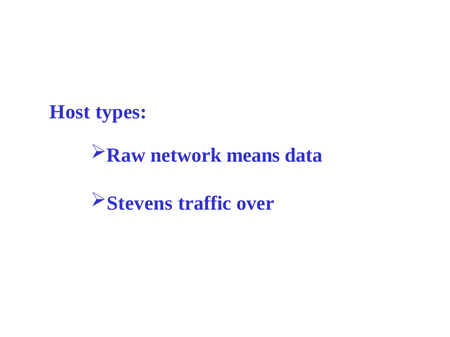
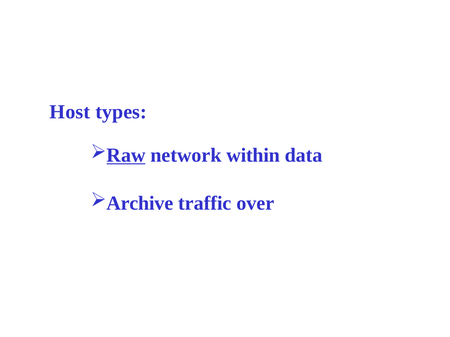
Raw underline: none -> present
means: means -> within
Stevens: Stevens -> Archive
